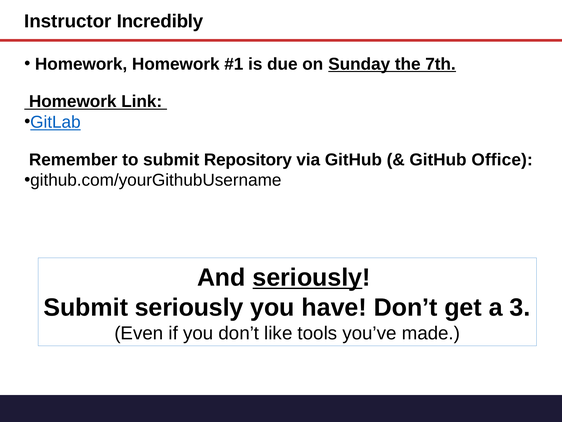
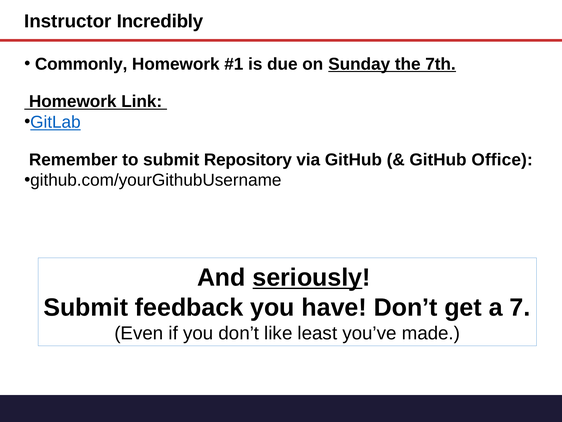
Homework at (81, 64): Homework -> Commonly
Submit seriously: seriously -> feedback
3: 3 -> 7
tools: tools -> least
